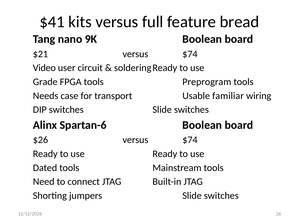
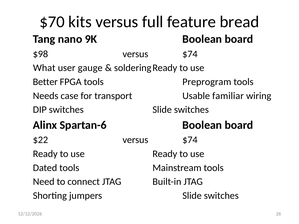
$41: $41 -> $70
$21: $21 -> $98
Video: Video -> What
circuit: circuit -> gauge
Grade: Grade -> Better
$26: $26 -> $22
